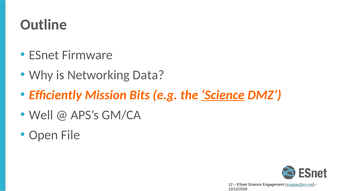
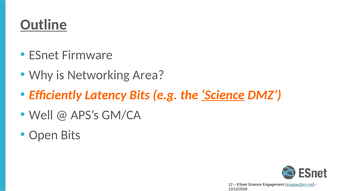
Outline underline: none -> present
Data: Data -> Area
Mission: Mission -> Latency
Open File: File -> Bits
